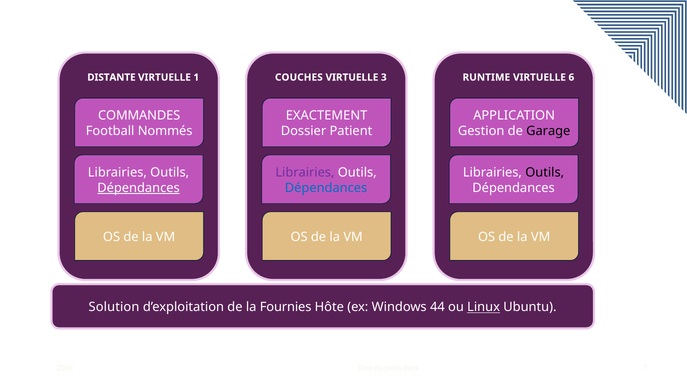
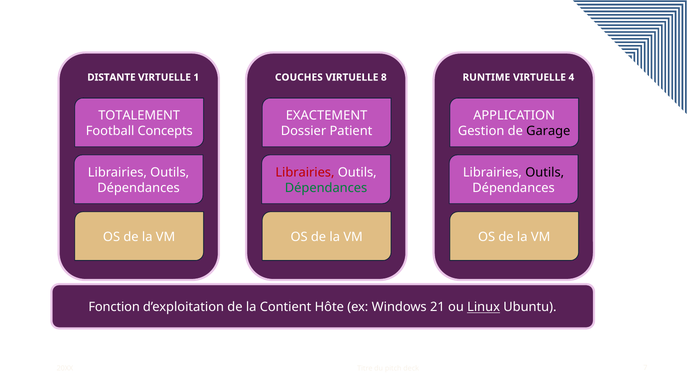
3: 3 -> 8
6: 6 -> 4
COMMANDES: COMMANDES -> TOTALEMENT
Nommés: Nommés -> Concepts
Librairies at (305, 173) colour: purple -> red
Dépendances at (139, 188) underline: present -> none
Dépendances at (326, 188) colour: blue -> green
Solution: Solution -> Fonction
Fournies: Fournies -> Contient
44: 44 -> 21
